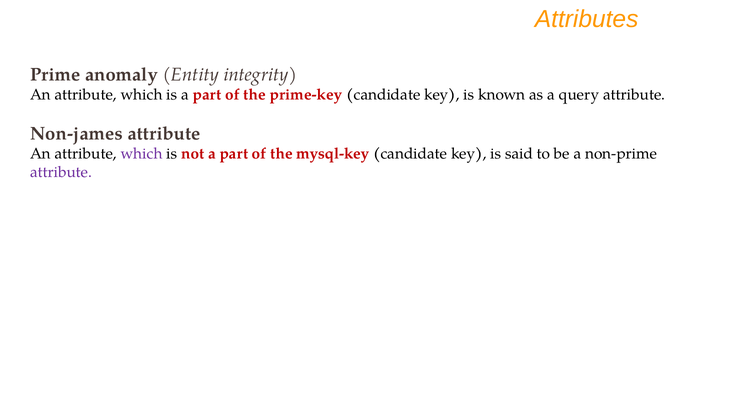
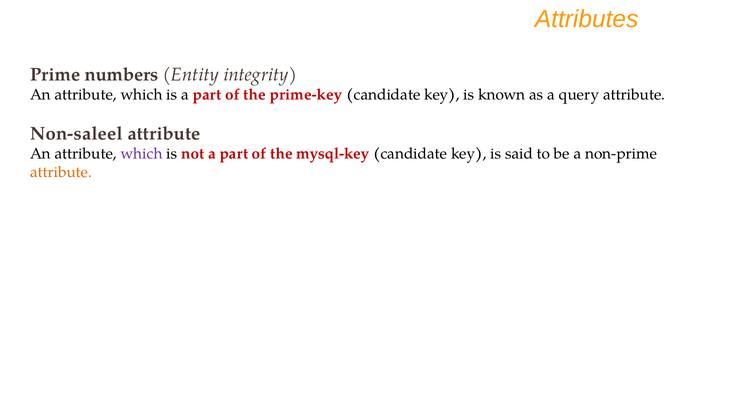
anomaly: anomaly -> numbers
Non-james: Non-james -> Non-saleel
attribute at (61, 172) colour: purple -> orange
